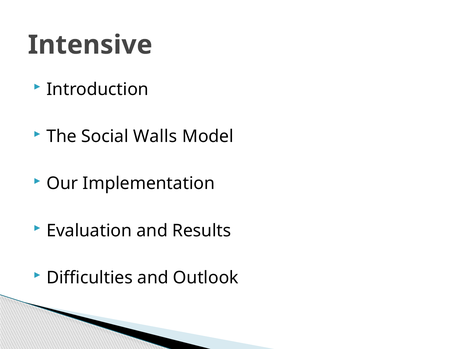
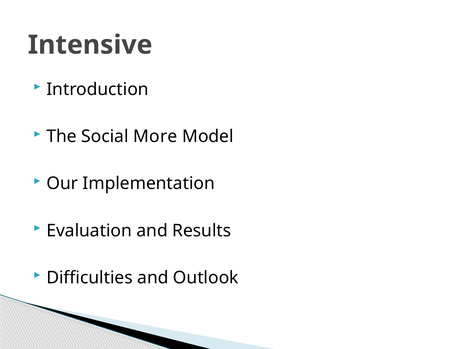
Walls: Walls -> More
